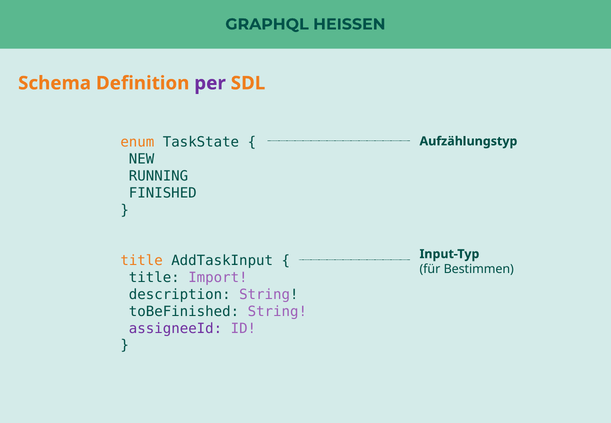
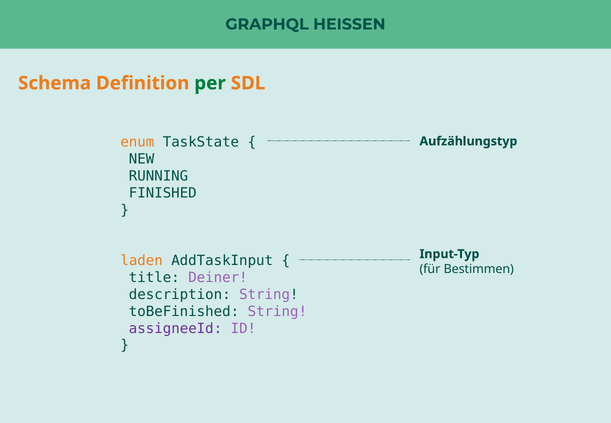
per colour: purple -> green
title at (142, 261): title -> laden
Import: Import -> Deiner
